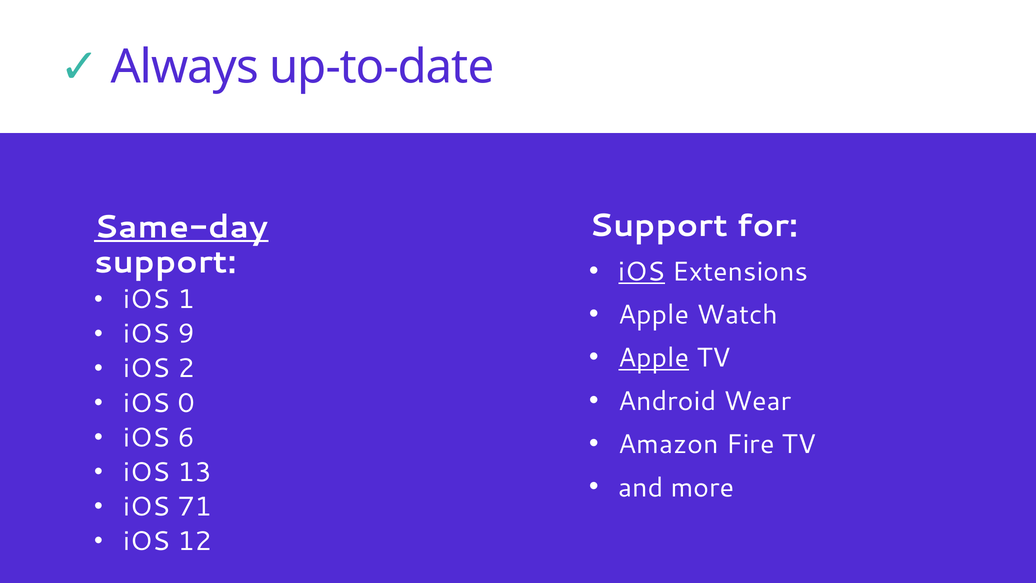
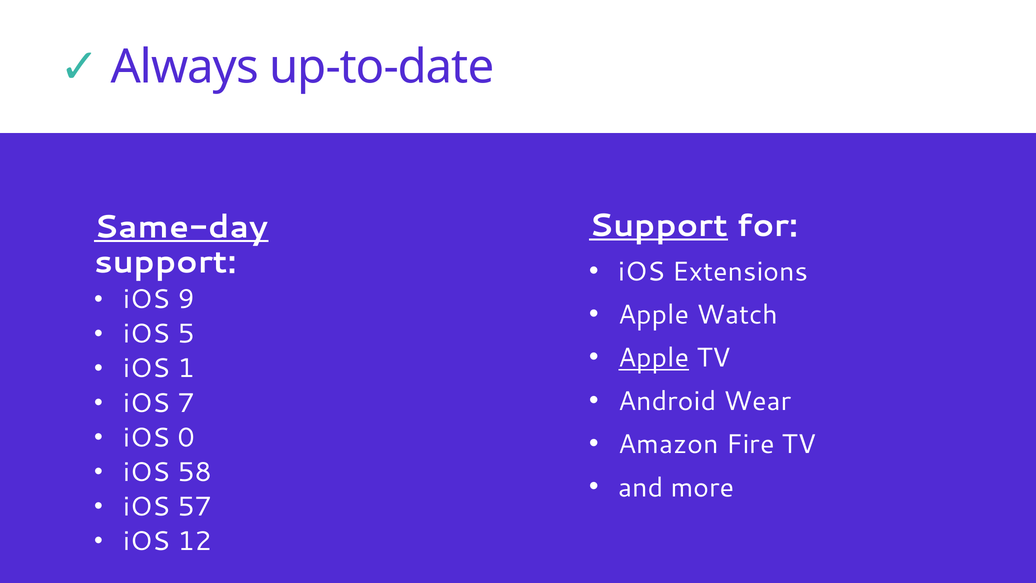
Support at (659, 226) underline: none -> present
iOS at (642, 272) underline: present -> none
1: 1 -> 9
9: 9 -> 5
2: 2 -> 1
0: 0 -> 7
6: 6 -> 0
13: 13 -> 58
71: 71 -> 57
